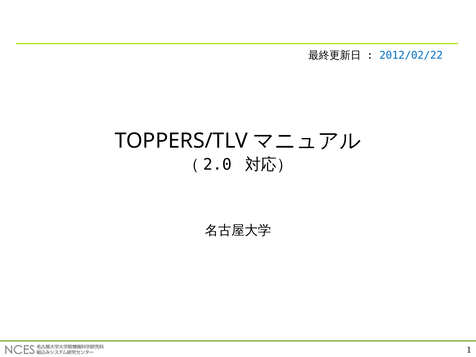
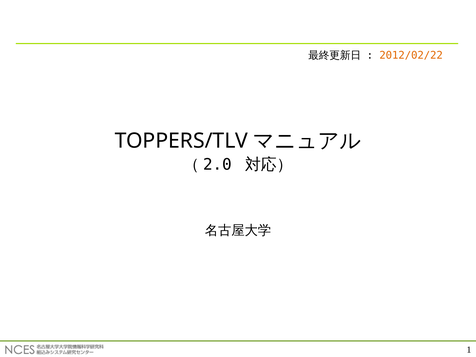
2012/02/22 colour: blue -> orange
